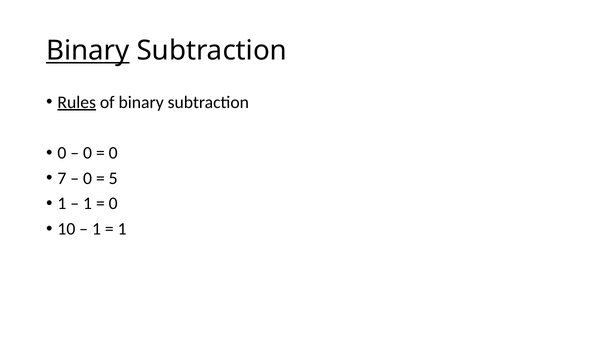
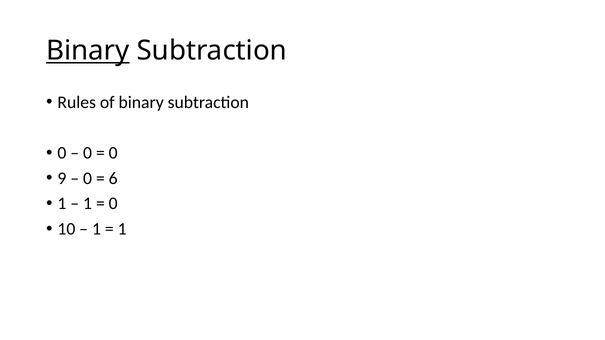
Rules underline: present -> none
7: 7 -> 9
5: 5 -> 6
